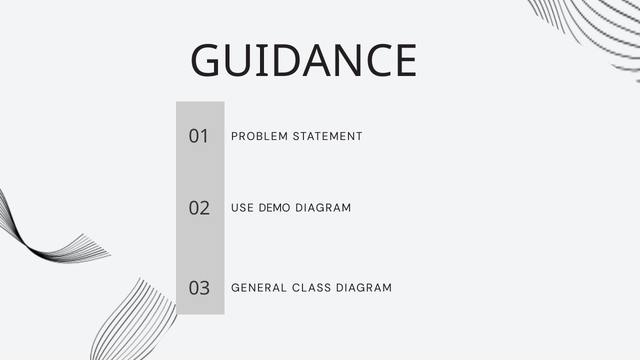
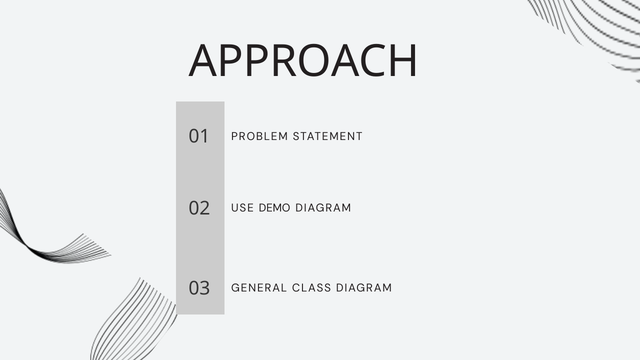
GUIDANCE: GUIDANCE -> APPROACH
